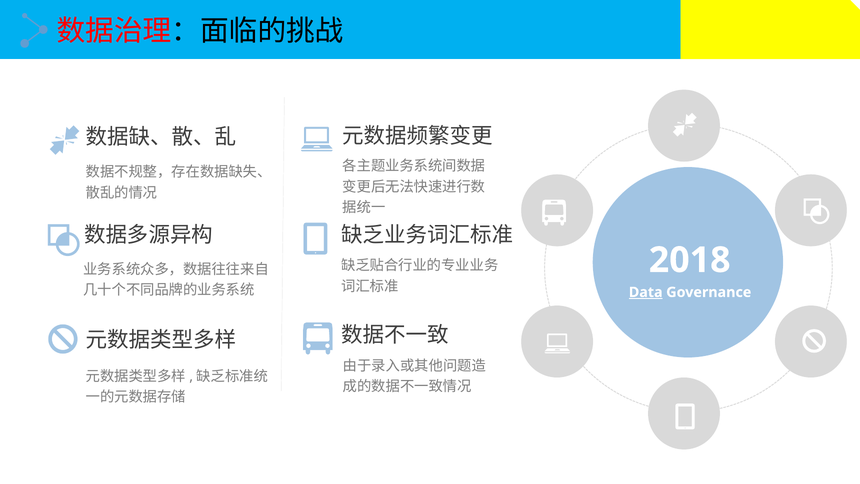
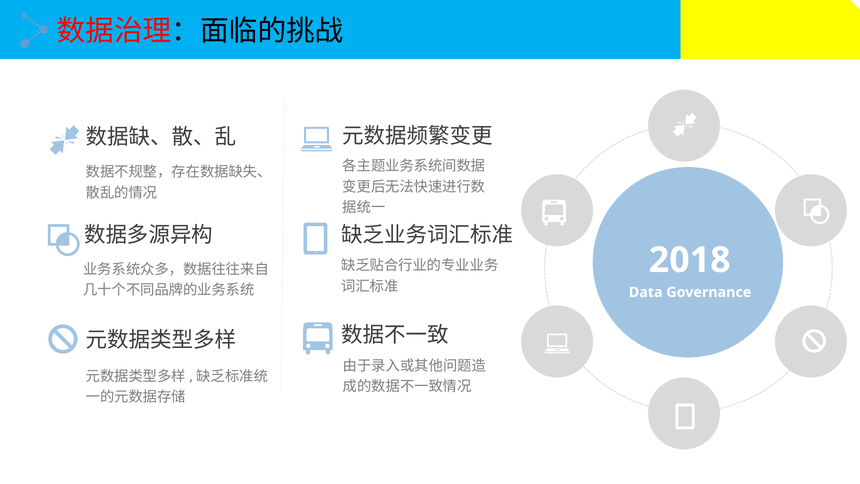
Data underline: present -> none
